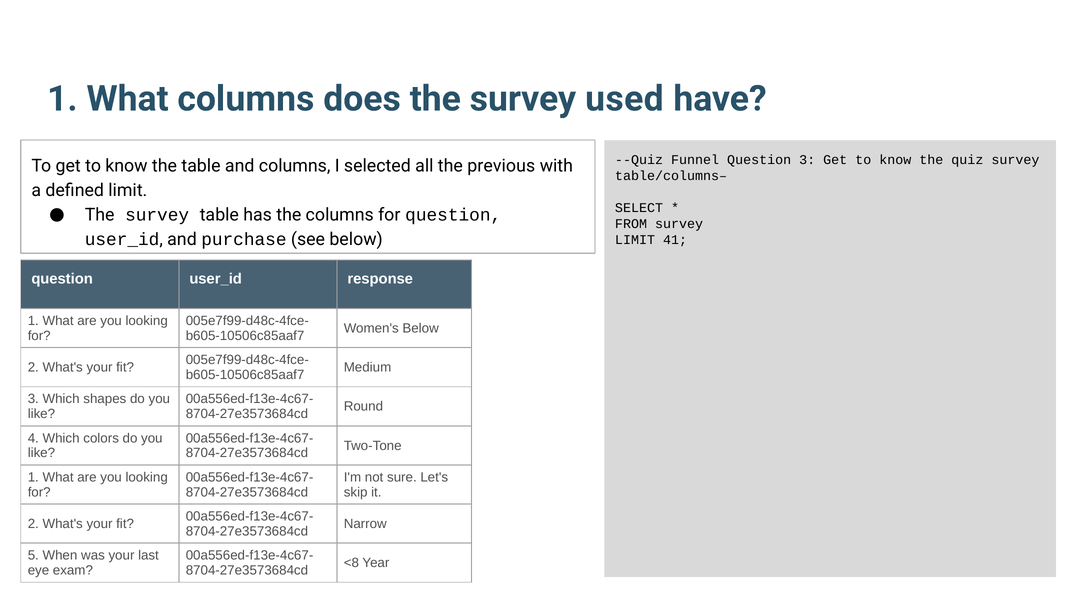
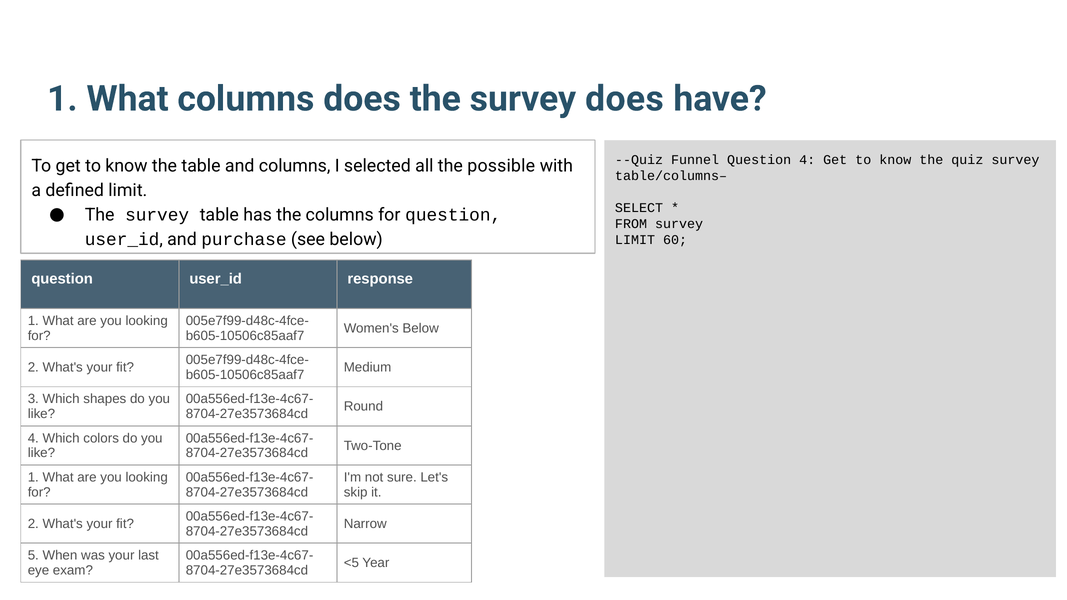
survey used: used -> does
Question 3: 3 -> 4
previous: previous -> possible
41: 41 -> 60
<8: <8 -> <5
